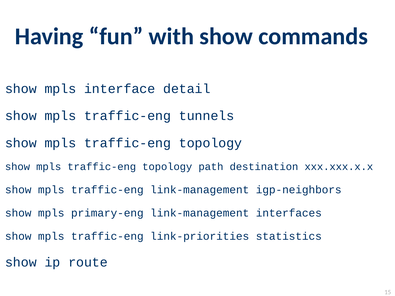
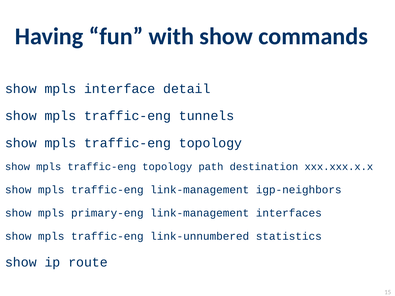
link-priorities: link-priorities -> link-unnumbered
